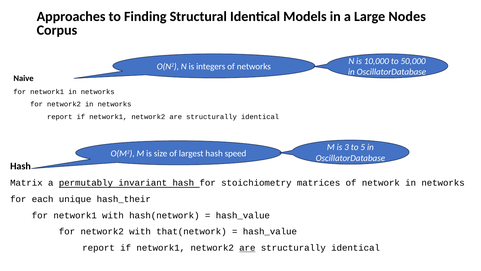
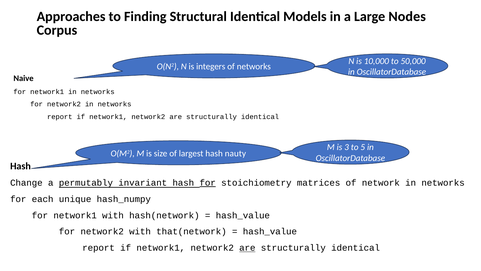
speed: speed -> nauty
Matrix: Matrix -> Change
for at (208, 183) underline: none -> present
hash_their: hash_their -> hash_numpy
